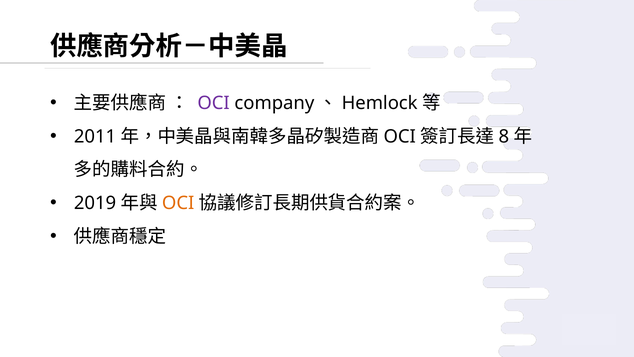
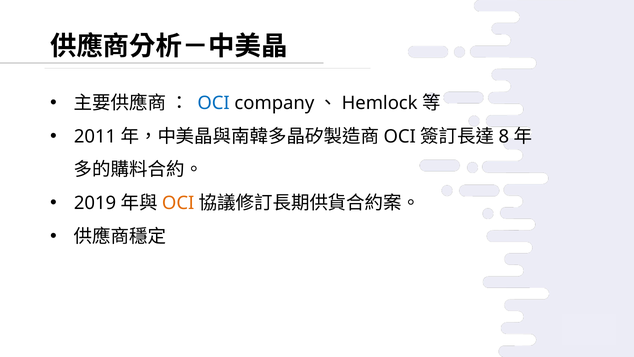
OCI at (214, 103) colour: purple -> blue
